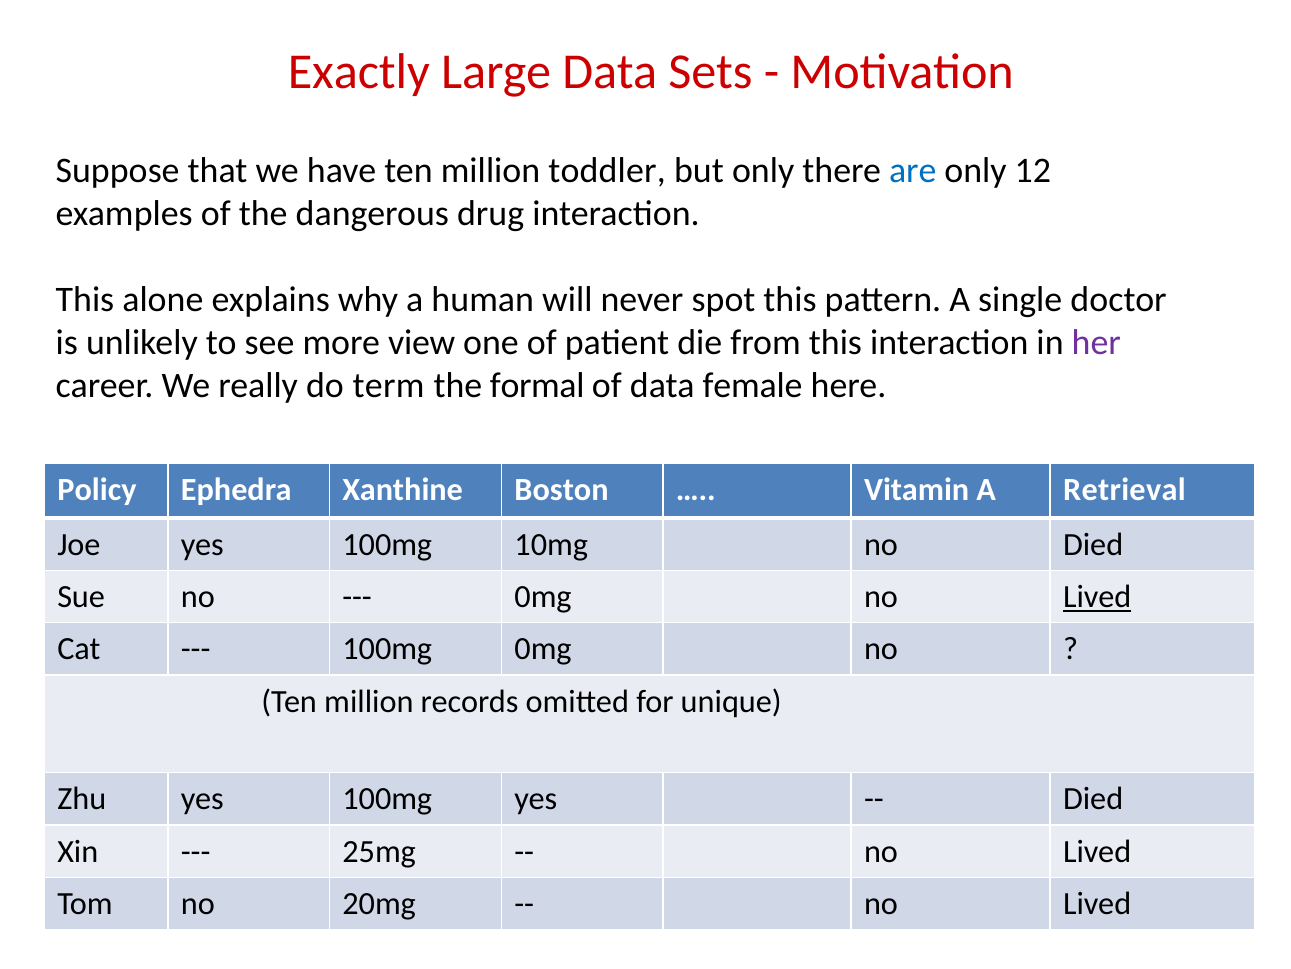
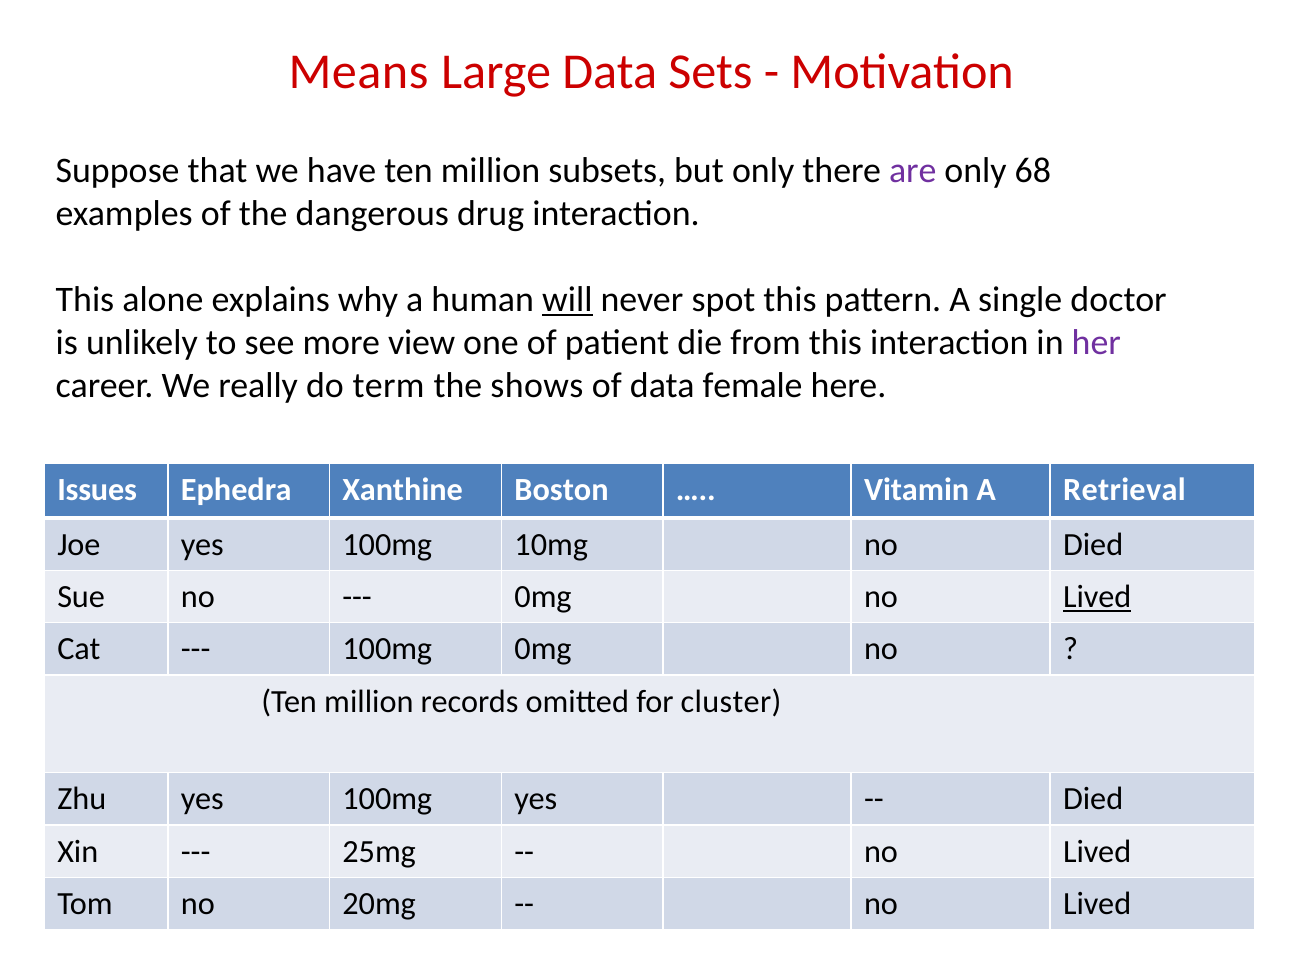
Exactly: Exactly -> Means
toddler: toddler -> subsets
are colour: blue -> purple
12: 12 -> 68
will underline: none -> present
formal: formal -> shows
Policy: Policy -> Issues
unique: unique -> cluster
